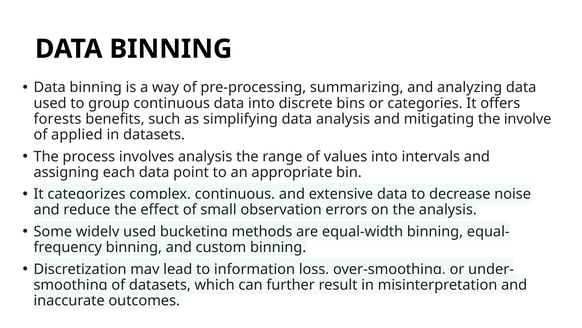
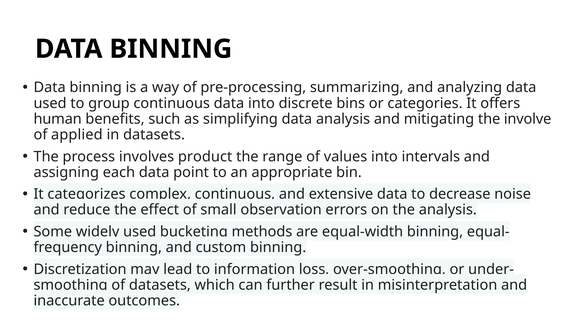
forests: forests -> human
involves analysis: analysis -> product
